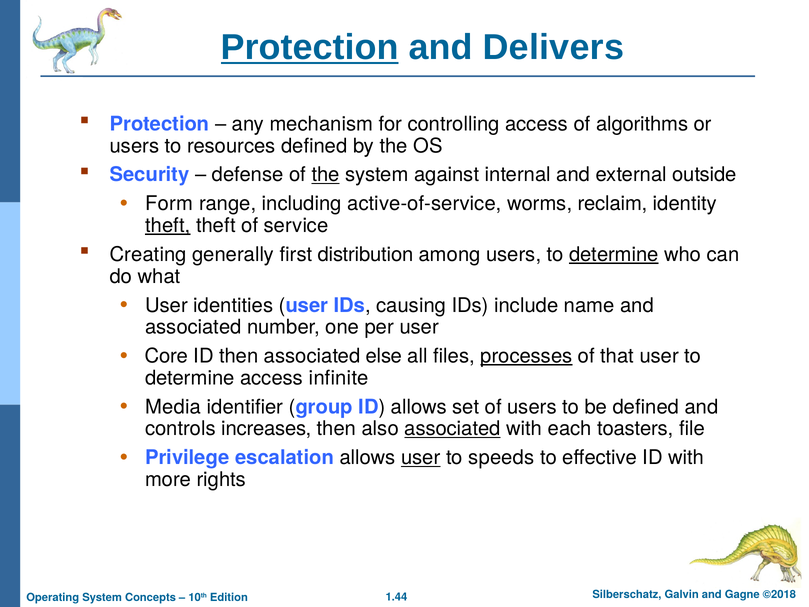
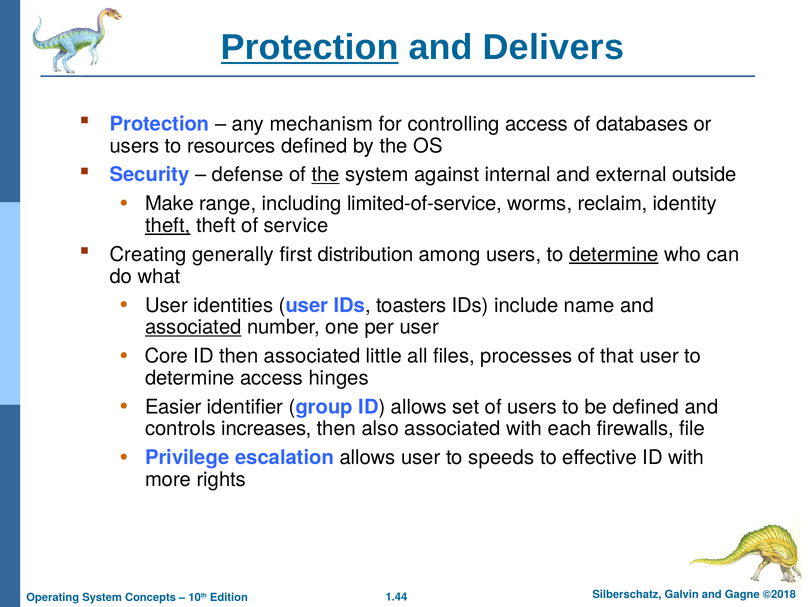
algorithms: algorithms -> databases
Form: Form -> Make
active-of-service: active-of-service -> limited-of-service
causing: causing -> toasters
associated at (193, 327) underline: none -> present
else: else -> little
processes underline: present -> none
infinite: infinite -> hinges
Media: Media -> Easier
associated at (453, 429) underline: present -> none
toasters: toasters -> firewalls
user at (421, 458) underline: present -> none
